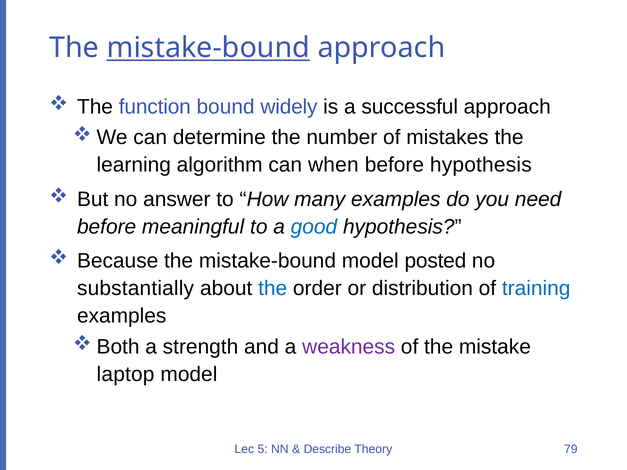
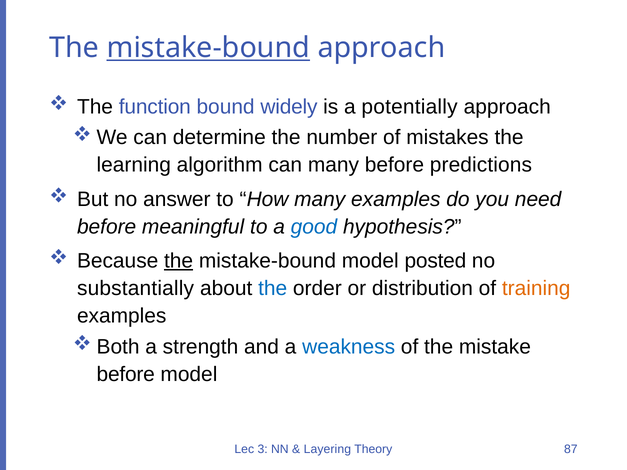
successful: successful -> potentially
can when: when -> many
before hypothesis: hypothesis -> predictions
the at (179, 261) underline: none -> present
training colour: blue -> orange
weakness colour: purple -> blue
laptop at (126, 375): laptop -> before
5: 5 -> 3
Describe: Describe -> Layering
79: 79 -> 87
